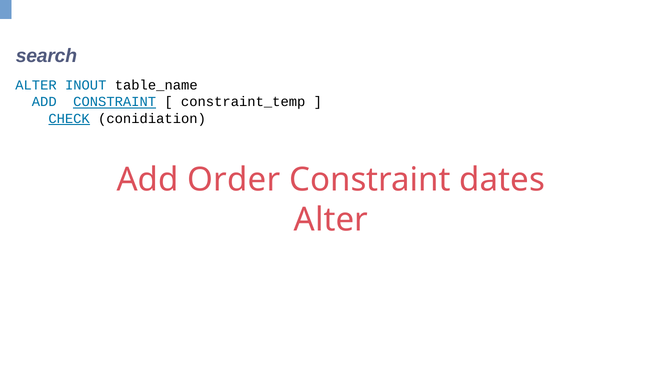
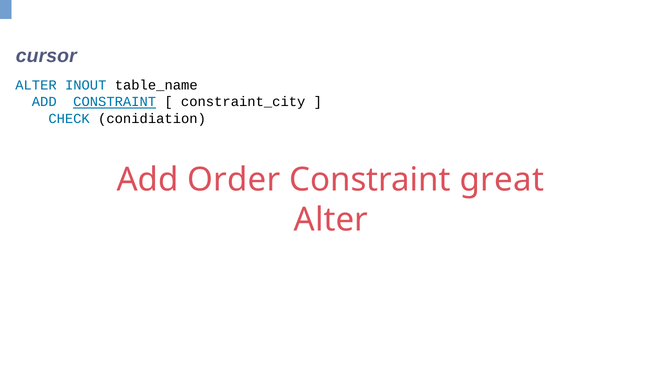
search: search -> cursor
constraint_temp: constraint_temp -> constraint_city
CHECK underline: present -> none
dates: dates -> great
